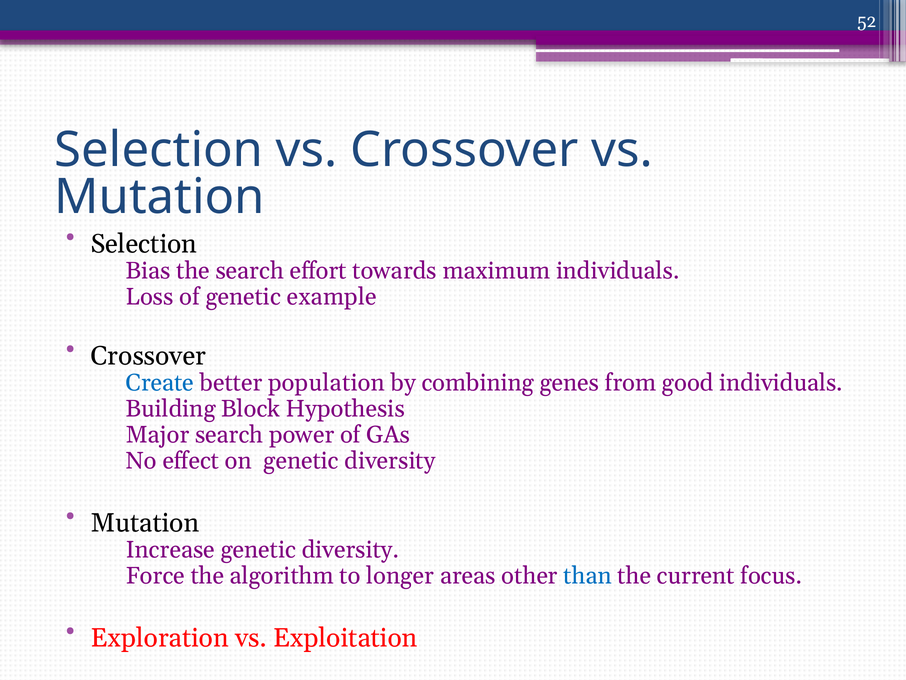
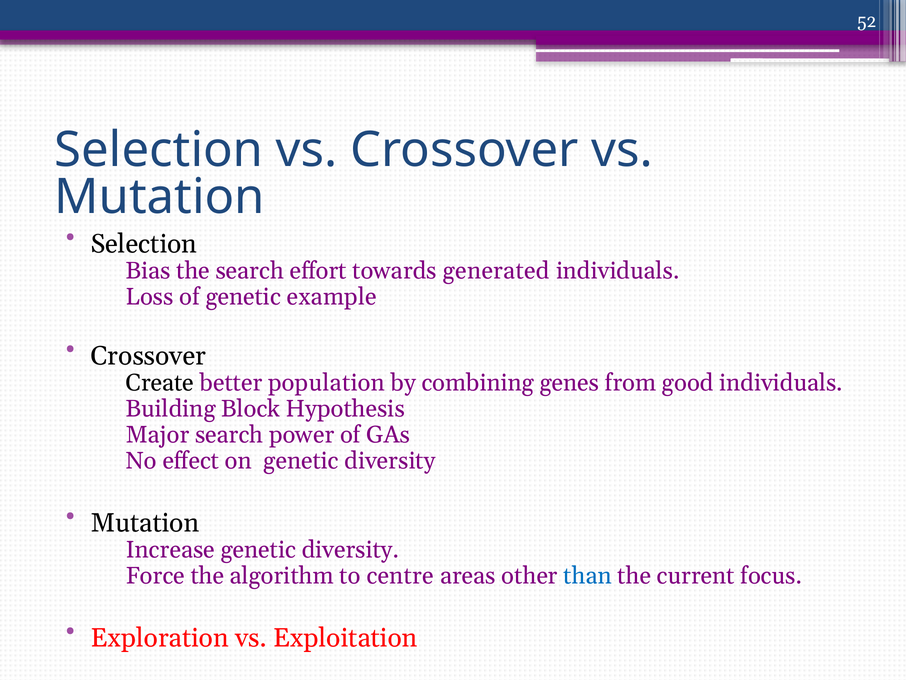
maximum: maximum -> generated
Create colour: blue -> black
longer: longer -> centre
